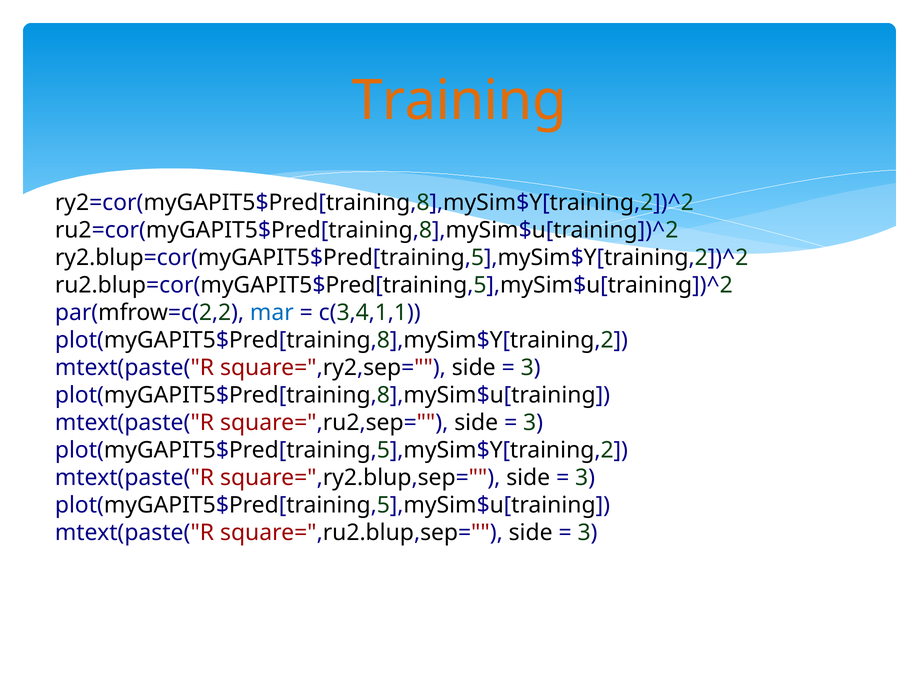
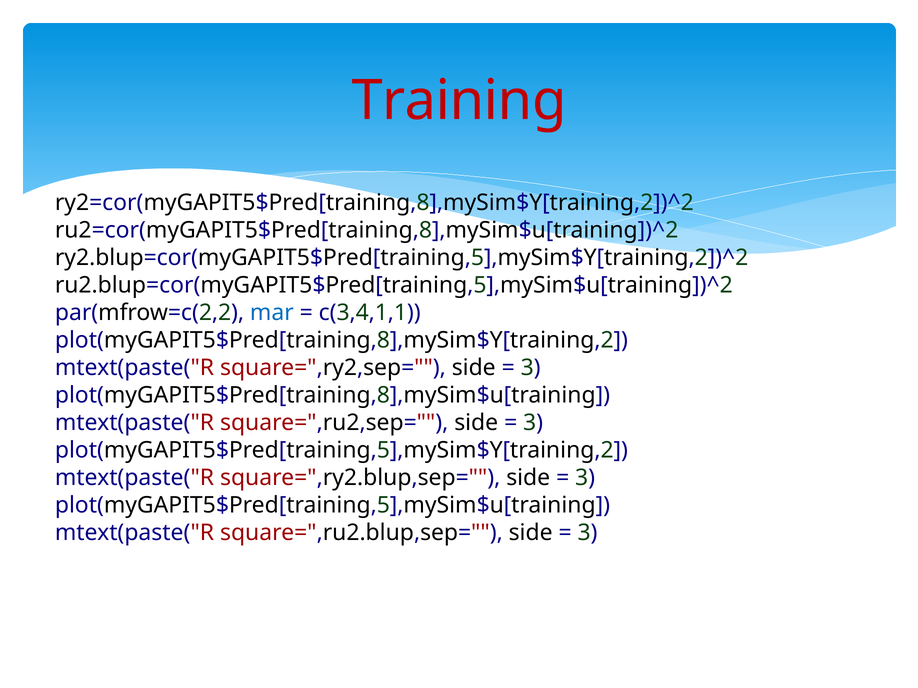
Training colour: orange -> red
